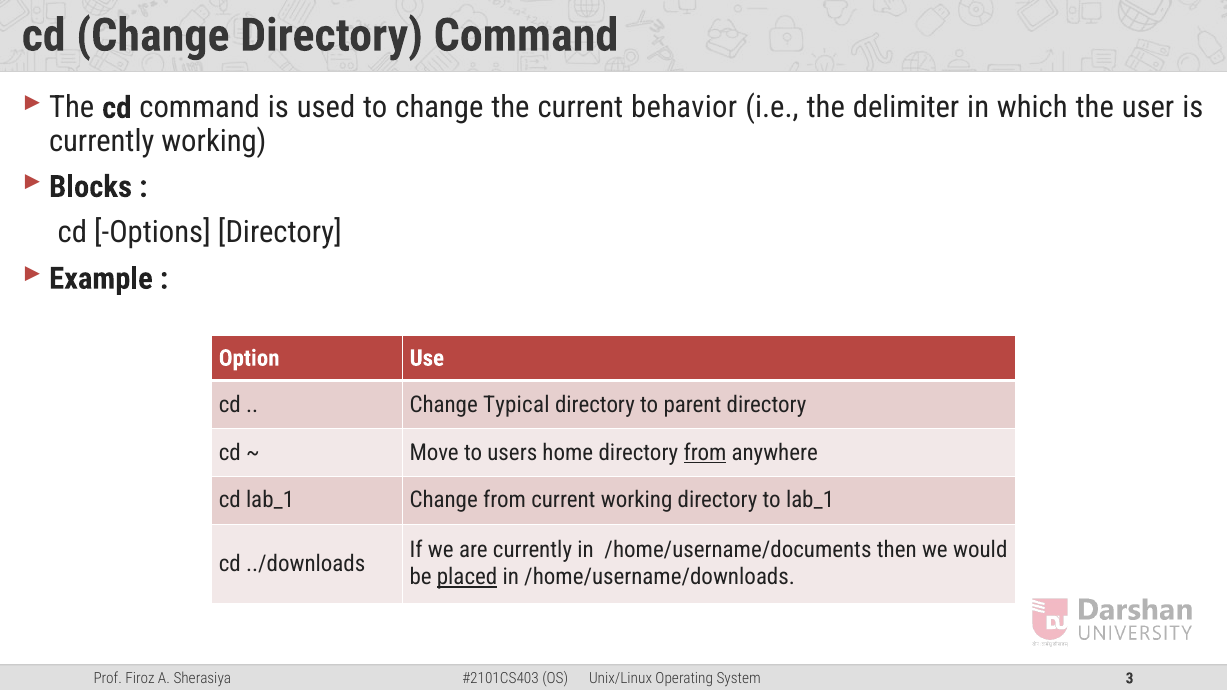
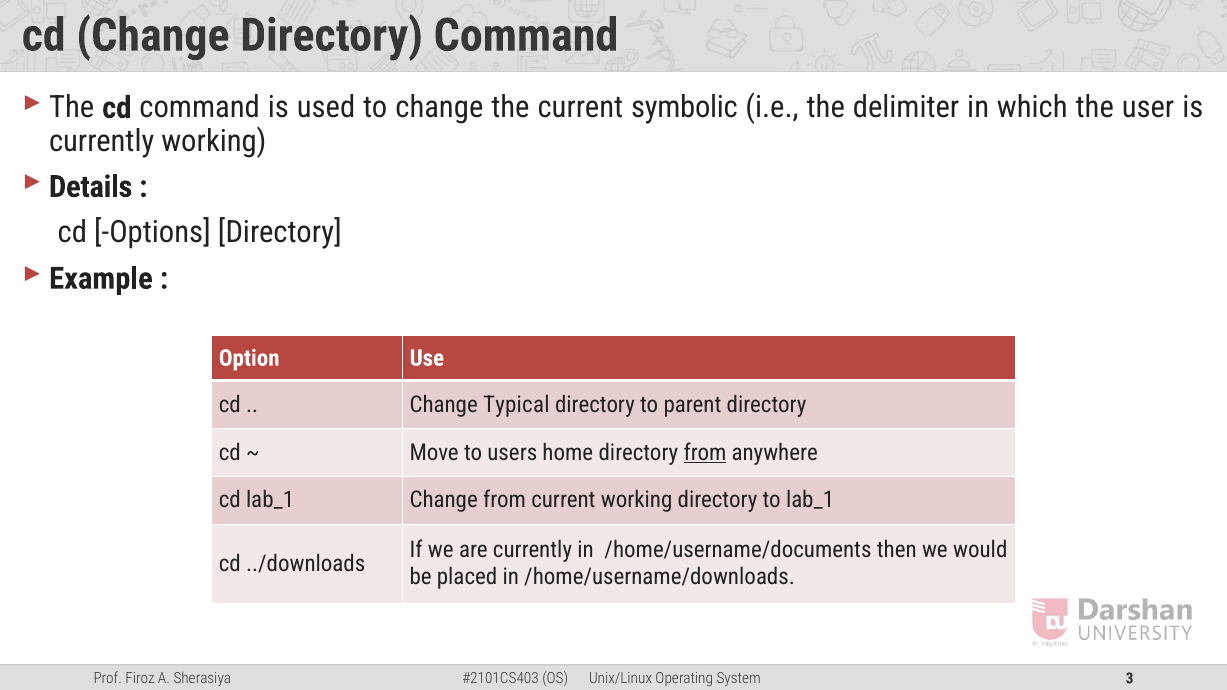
behavior: behavior -> symbolic
Blocks: Blocks -> Details
placed underline: present -> none
